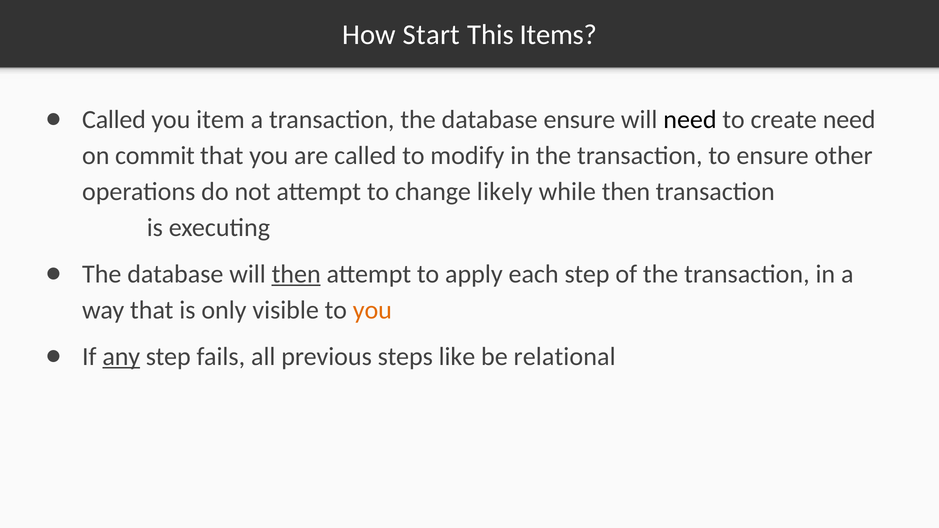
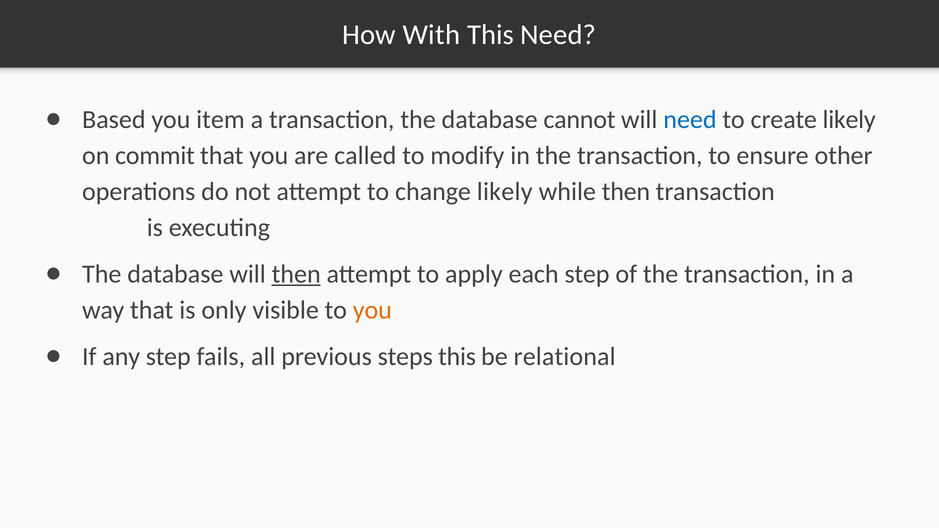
Start: Start -> With
This Items: Items -> Need
Called at (114, 120): Called -> Based
database ensure: ensure -> cannot
need at (690, 120) colour: black -> blue
create need: need -> likely
any underline: present -> none
steps like: like -> this
